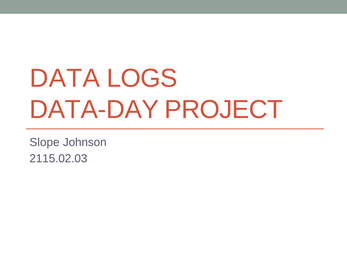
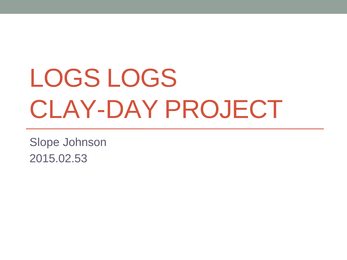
DATA at (65, 78): DATA -> LOGS
DATA-DAY: DATA-DAY -> CLAY-DAY
2115.02.03: 2115.02.03 -> 2015.02.53
